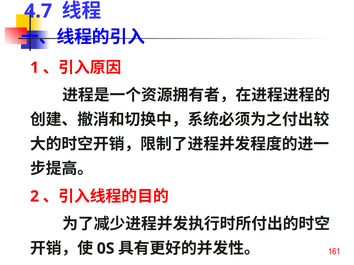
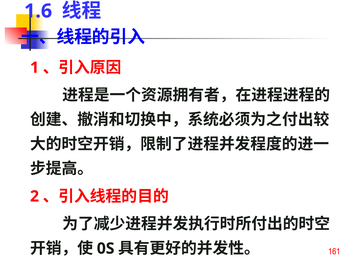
4.7: 4.7 -> 1.6
